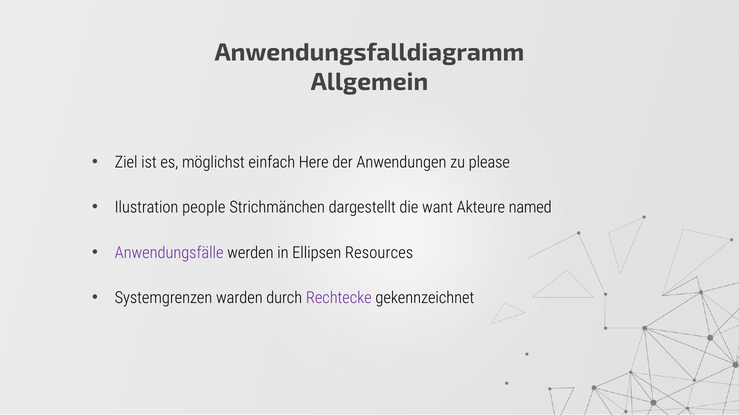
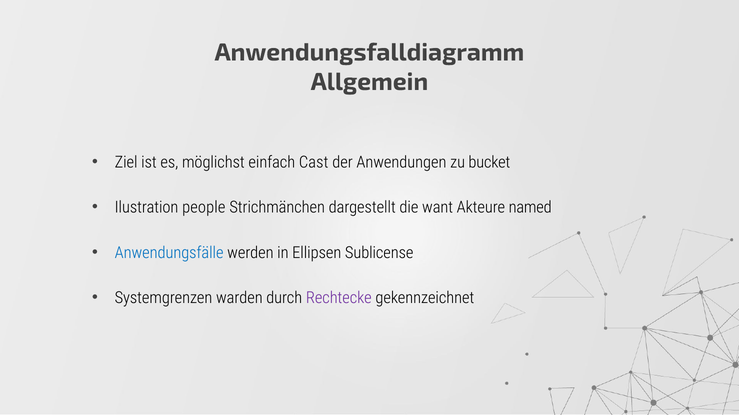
Here: Here -> Cast
please: please -> bucket
Anwendungsfälle colour: purple -> blue
Resources: Resources -> Sublicense
